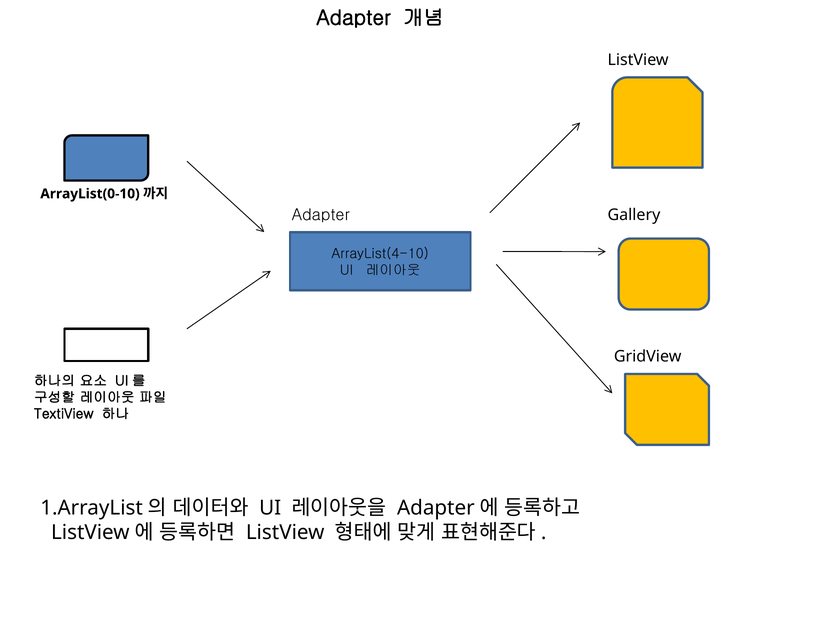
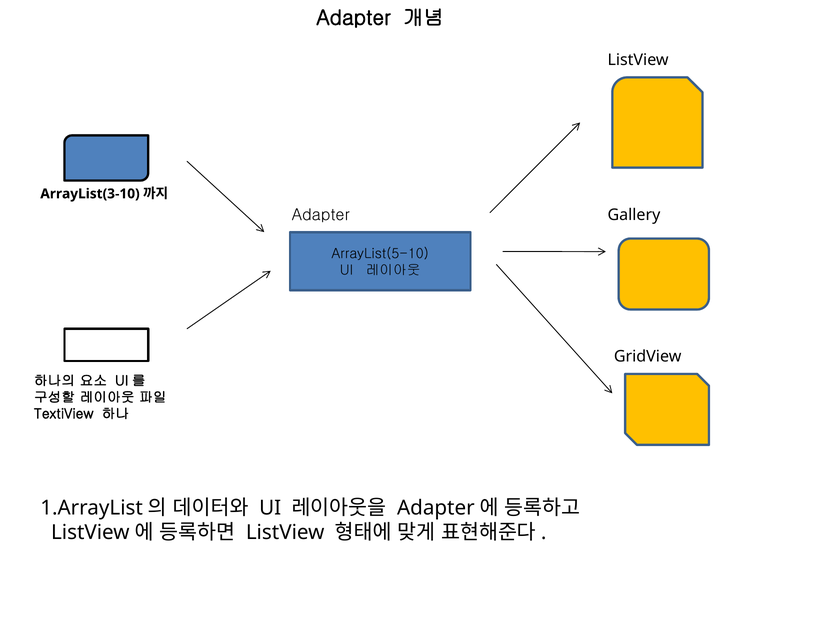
ArrayList(0-10: ArrayList(0-10 -> ArrayList(3-10
ArrayList(4-10: ArrayList(4-10 -> ArrayList(5-10
